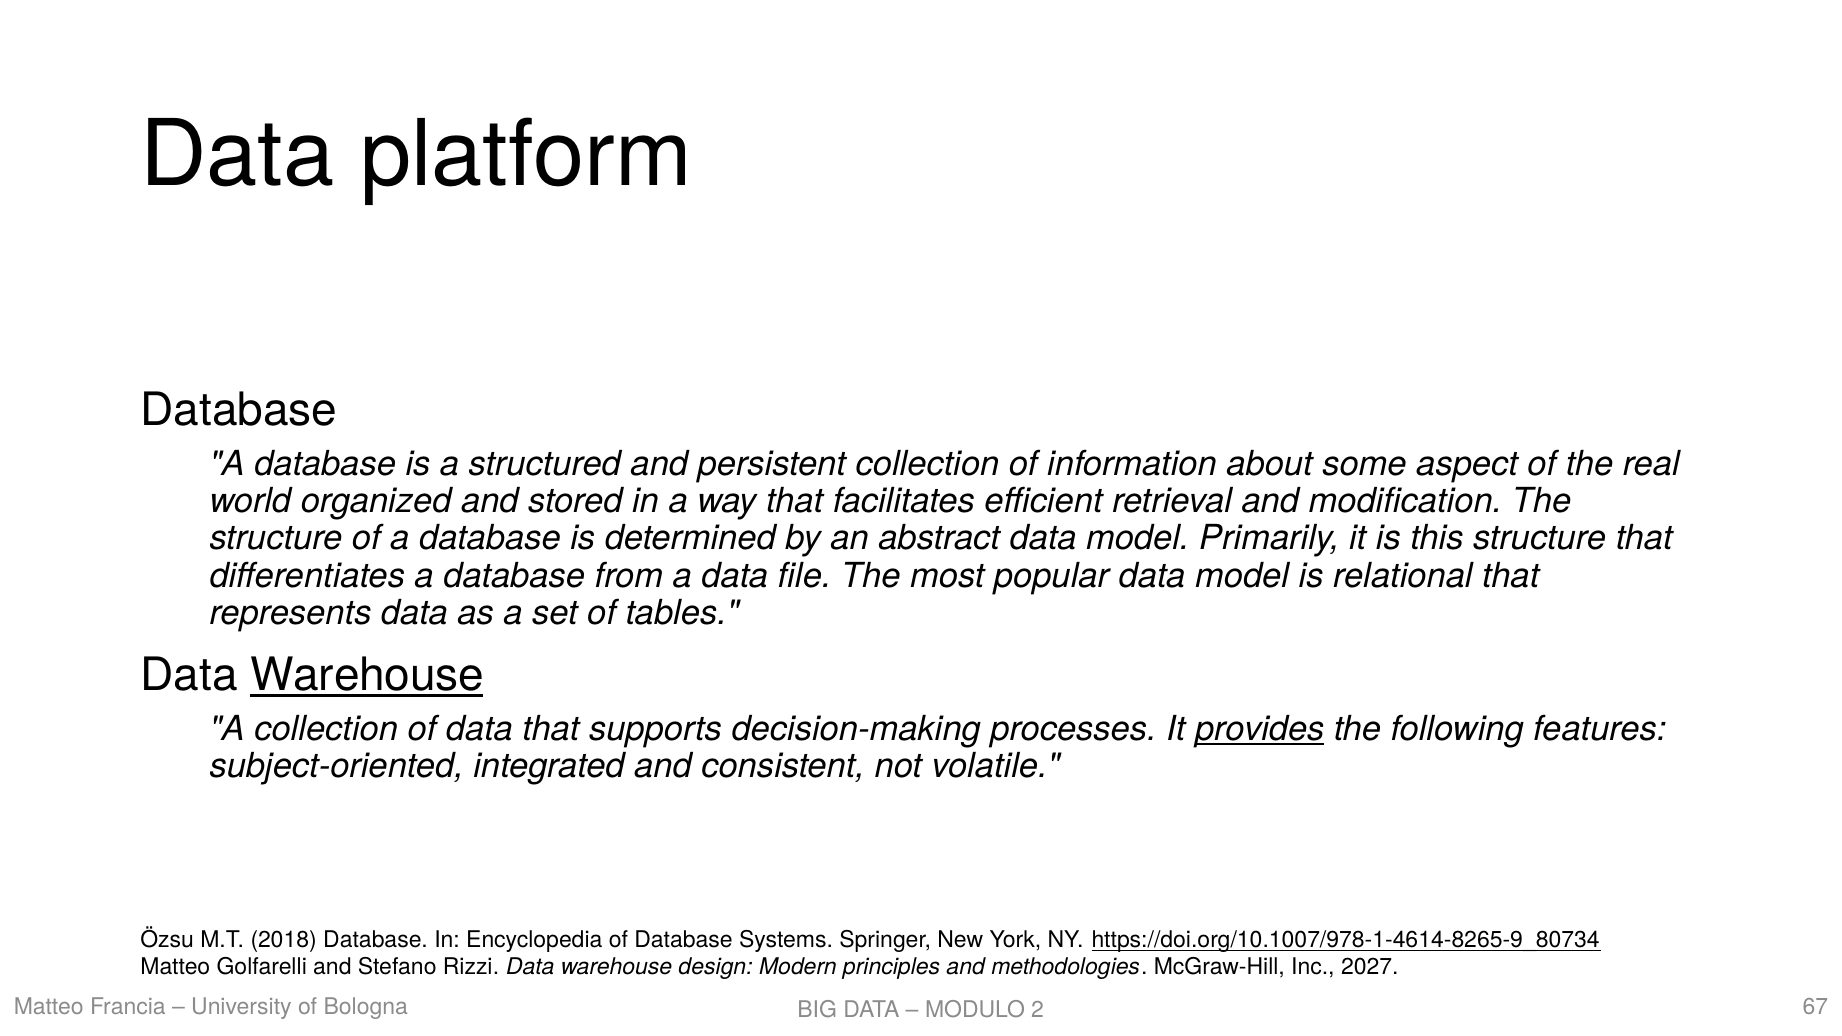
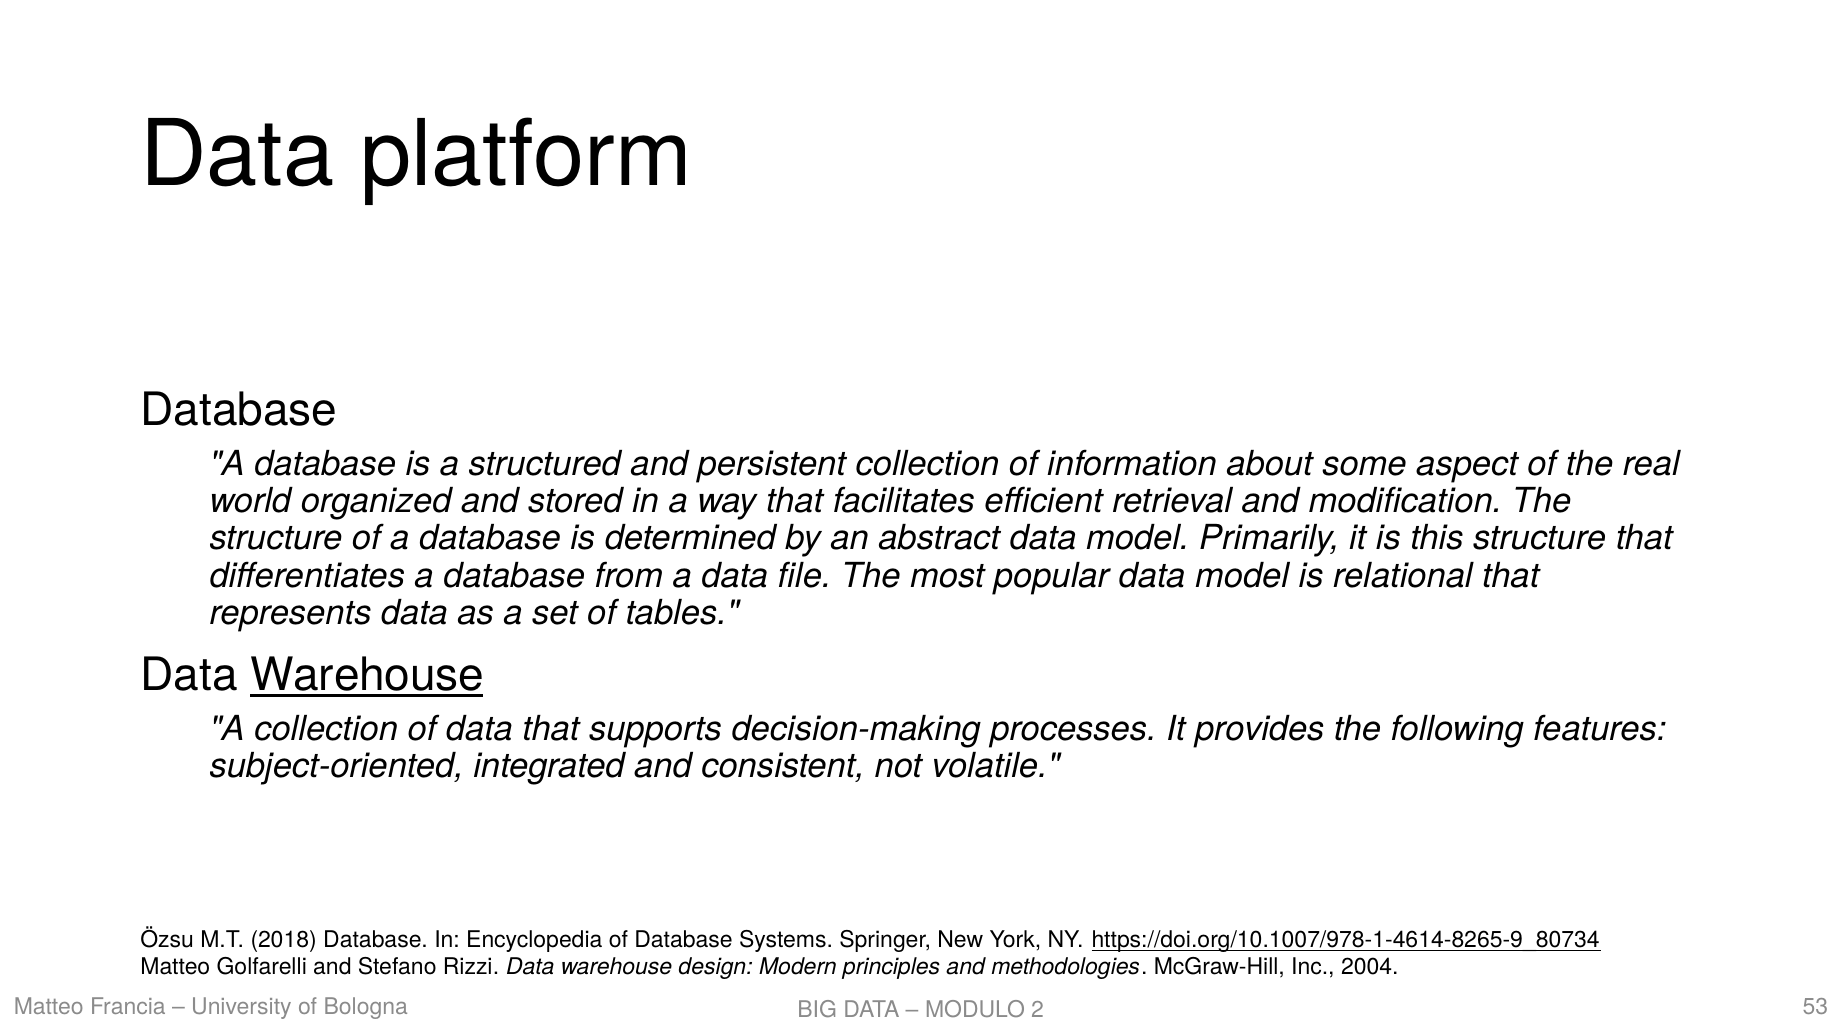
provides underline: present -> none
2027: 2027 -> 2004
67: 67 -> 53
